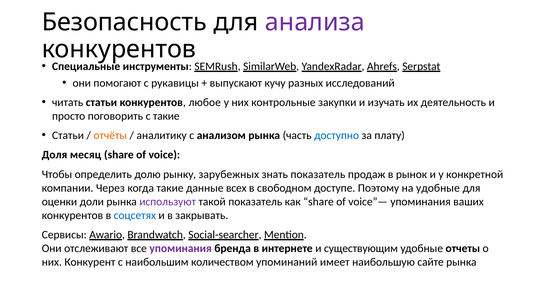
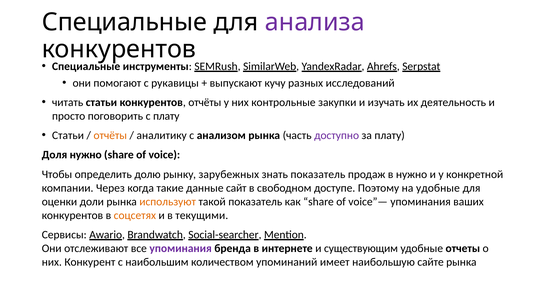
Безопасность at (124, 22): Безопасность -> Специальные
конкурентов любое: любое -> отчёты
с такие: такие -> плату
доступно colour: blue -> purple
Доля месяц: месяц -> нужно
в рынок: рынок -> нужно
всех: всех -> сайт
используют colour: purple -> orange
соцсетях colour: blue -> orange
закрывать: закрывать -> текущими
